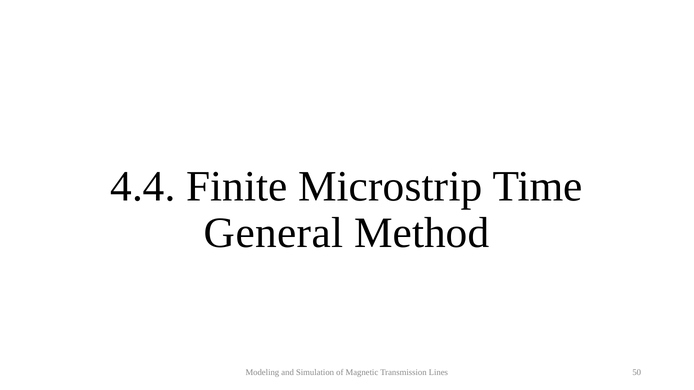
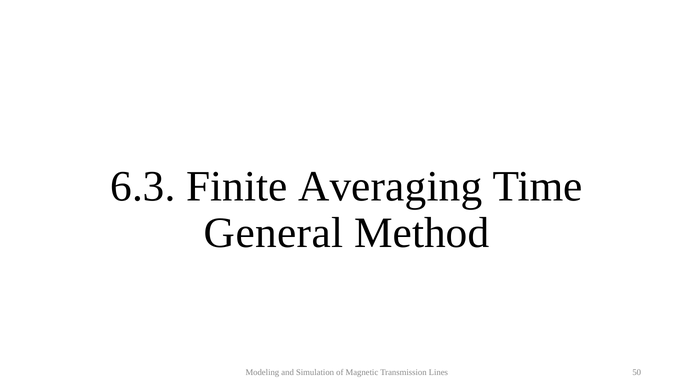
4.4: 4.4 -> 6.3
Microstrip: Microstrip -> Averaging
